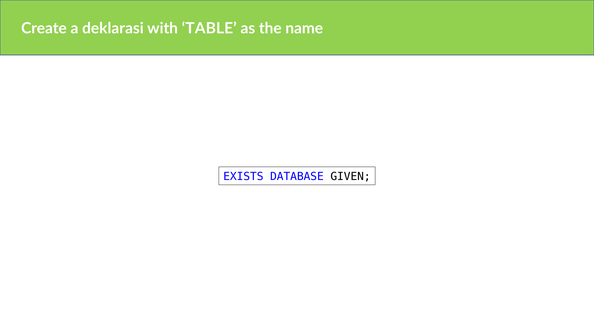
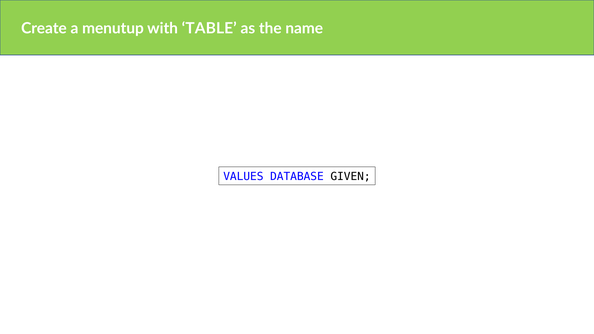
deklarasi: deklarasi -> menutup
EXISTS: EXISTS -> VALUES
